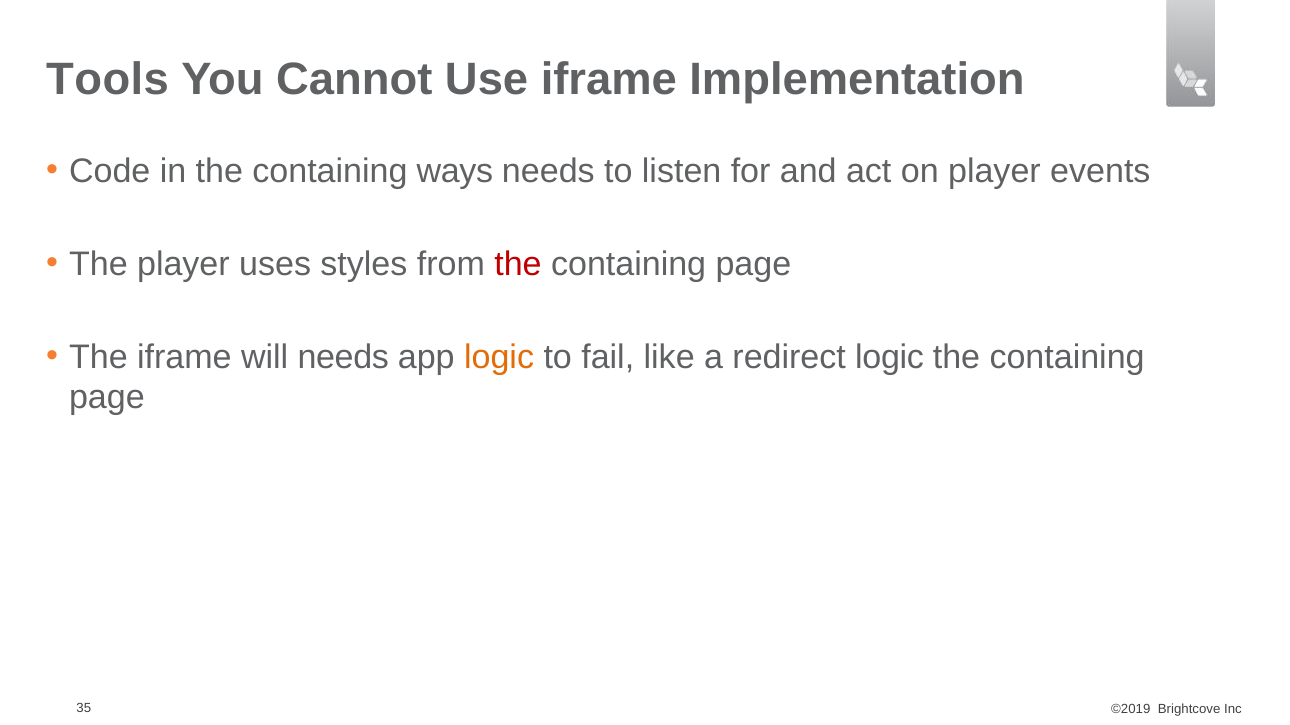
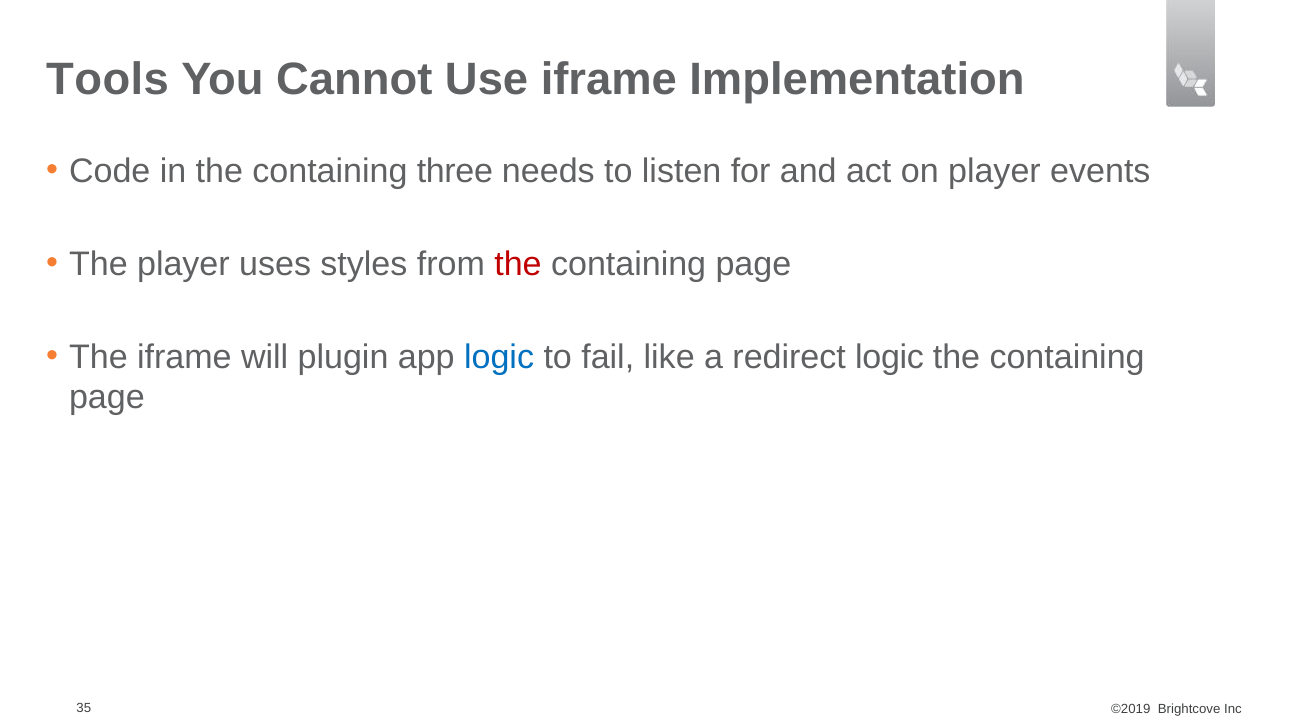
ways: ways -> three
will needs: needs -> plugin
logic at (499, 357) colour: orange -> blue
